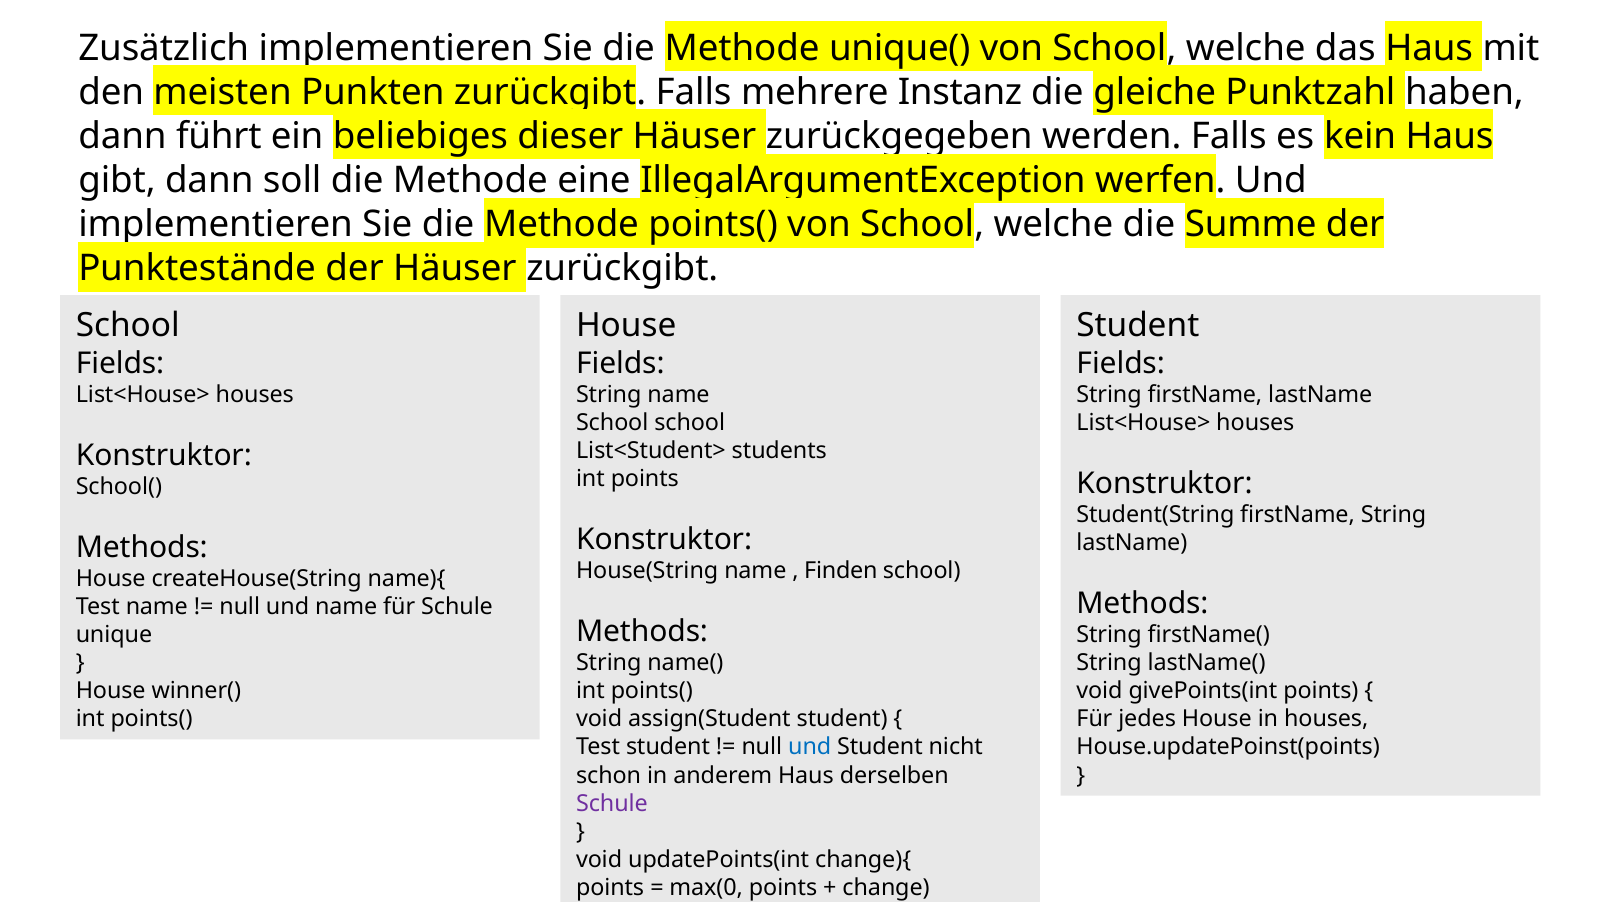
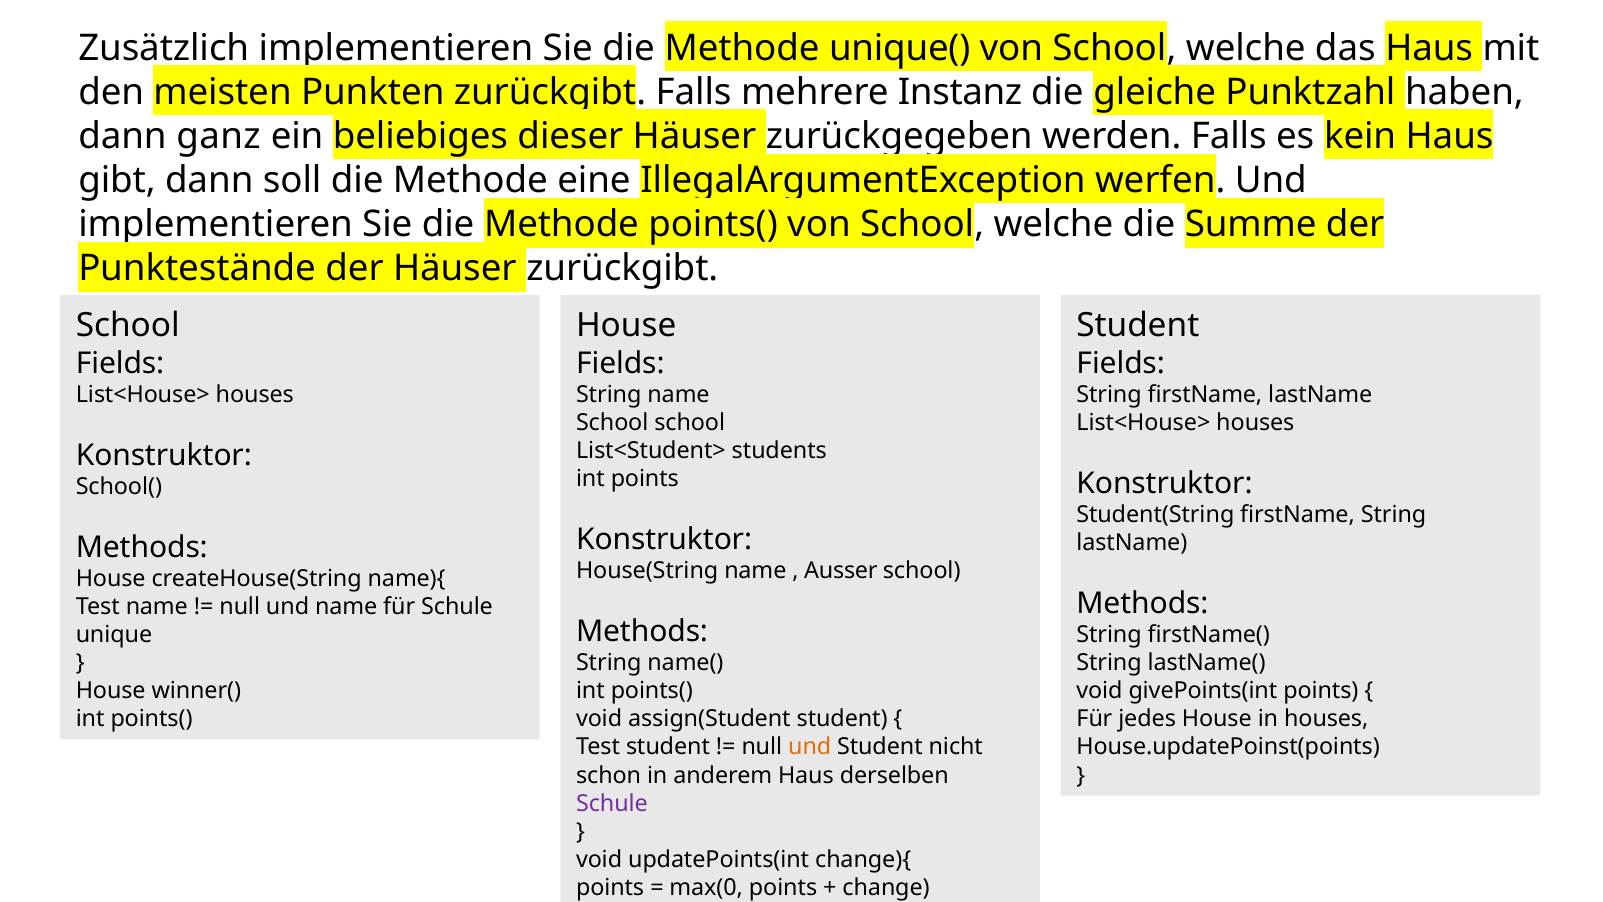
führt: führt -> ganz
Finden: Finden -> Ausser
und at (810, 747) colour: blue -> orange
